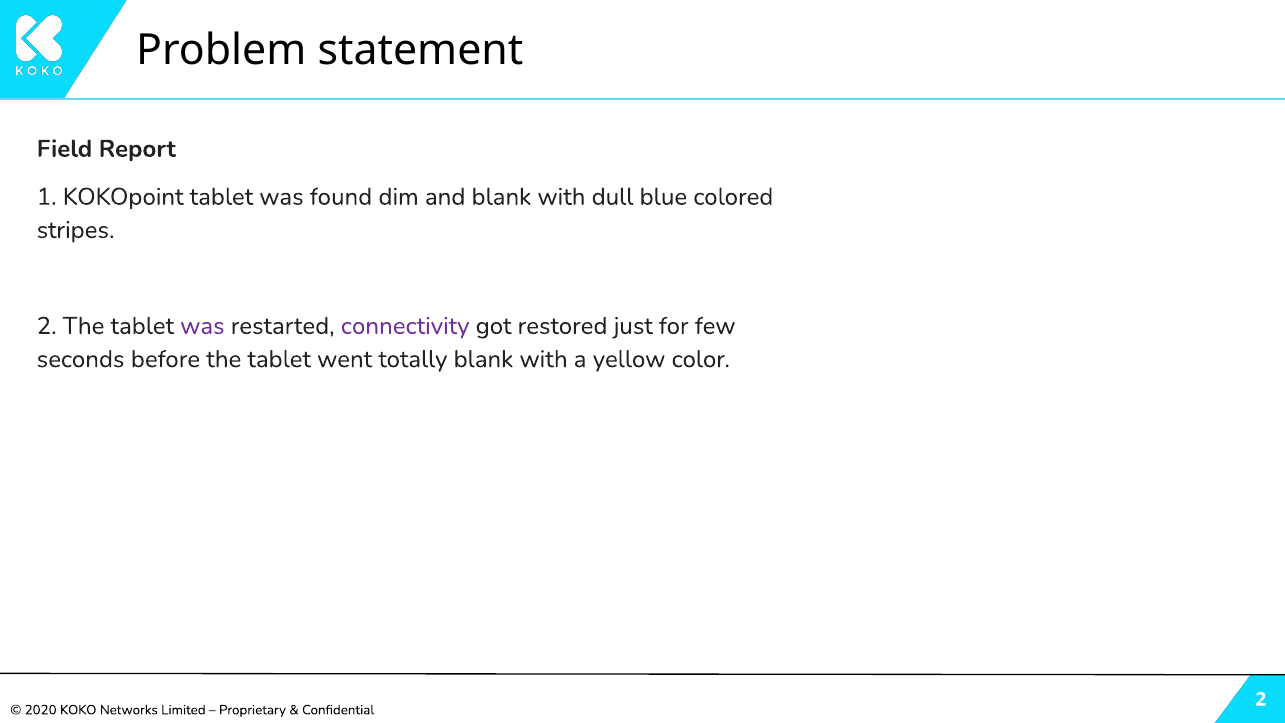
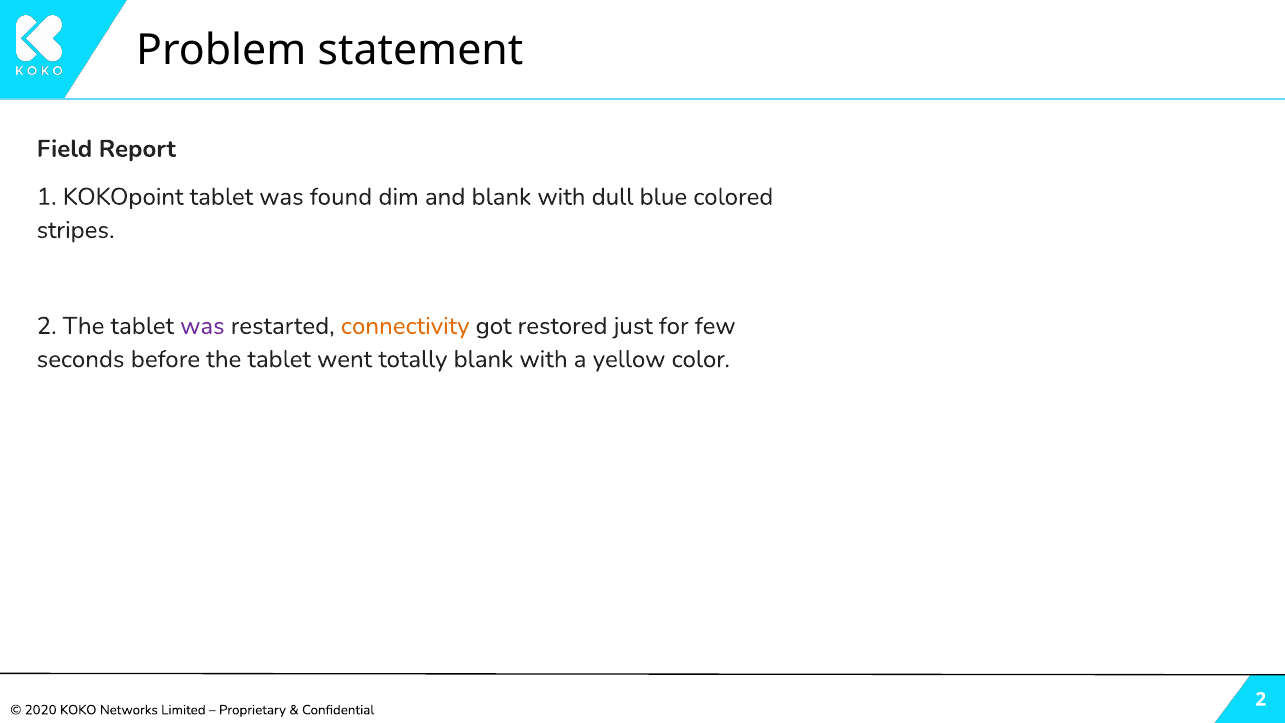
connectivity colour: purple -> orange
